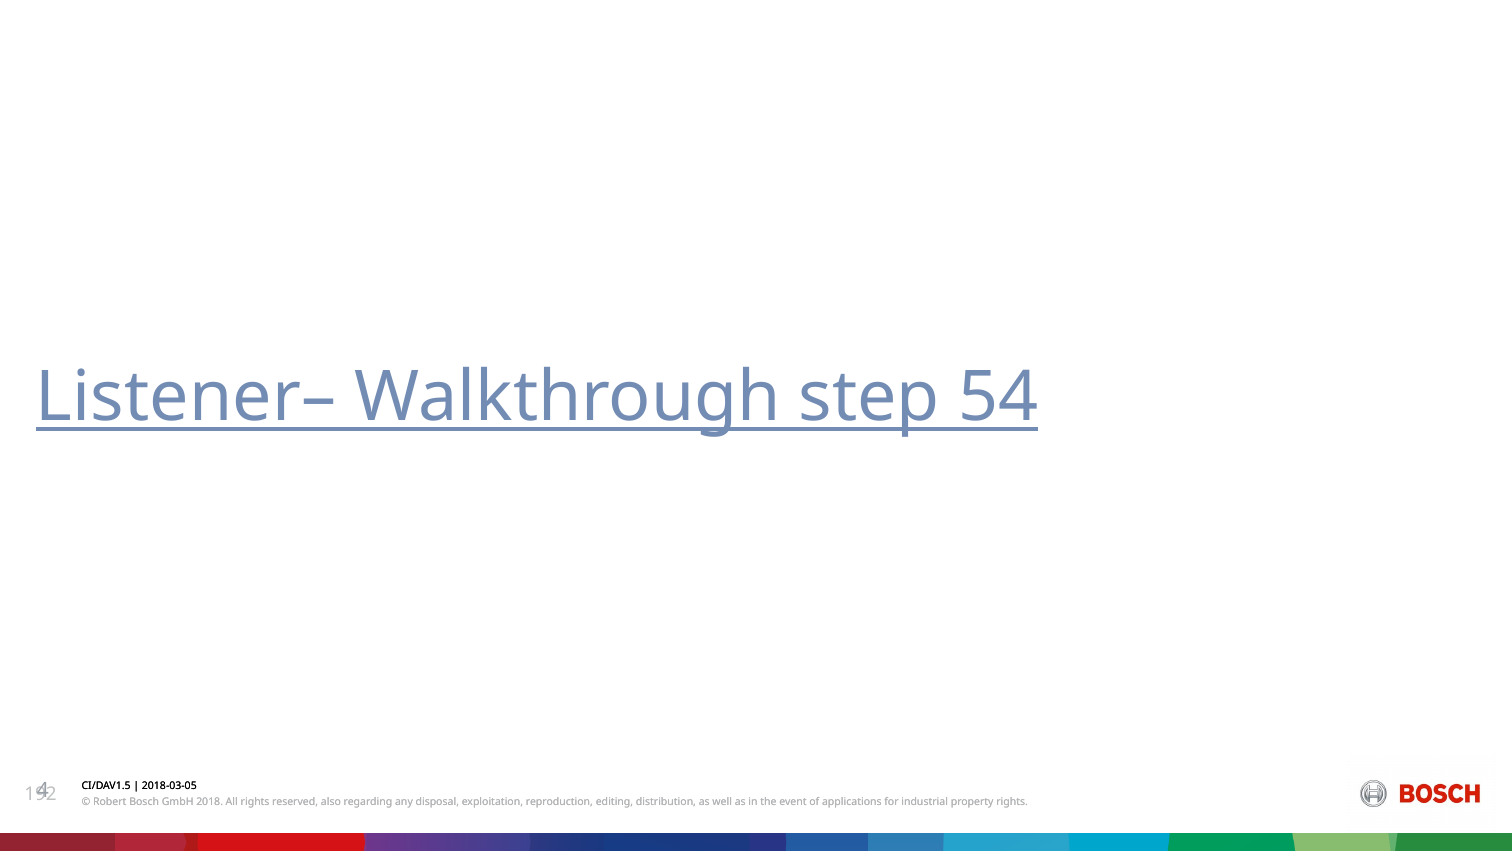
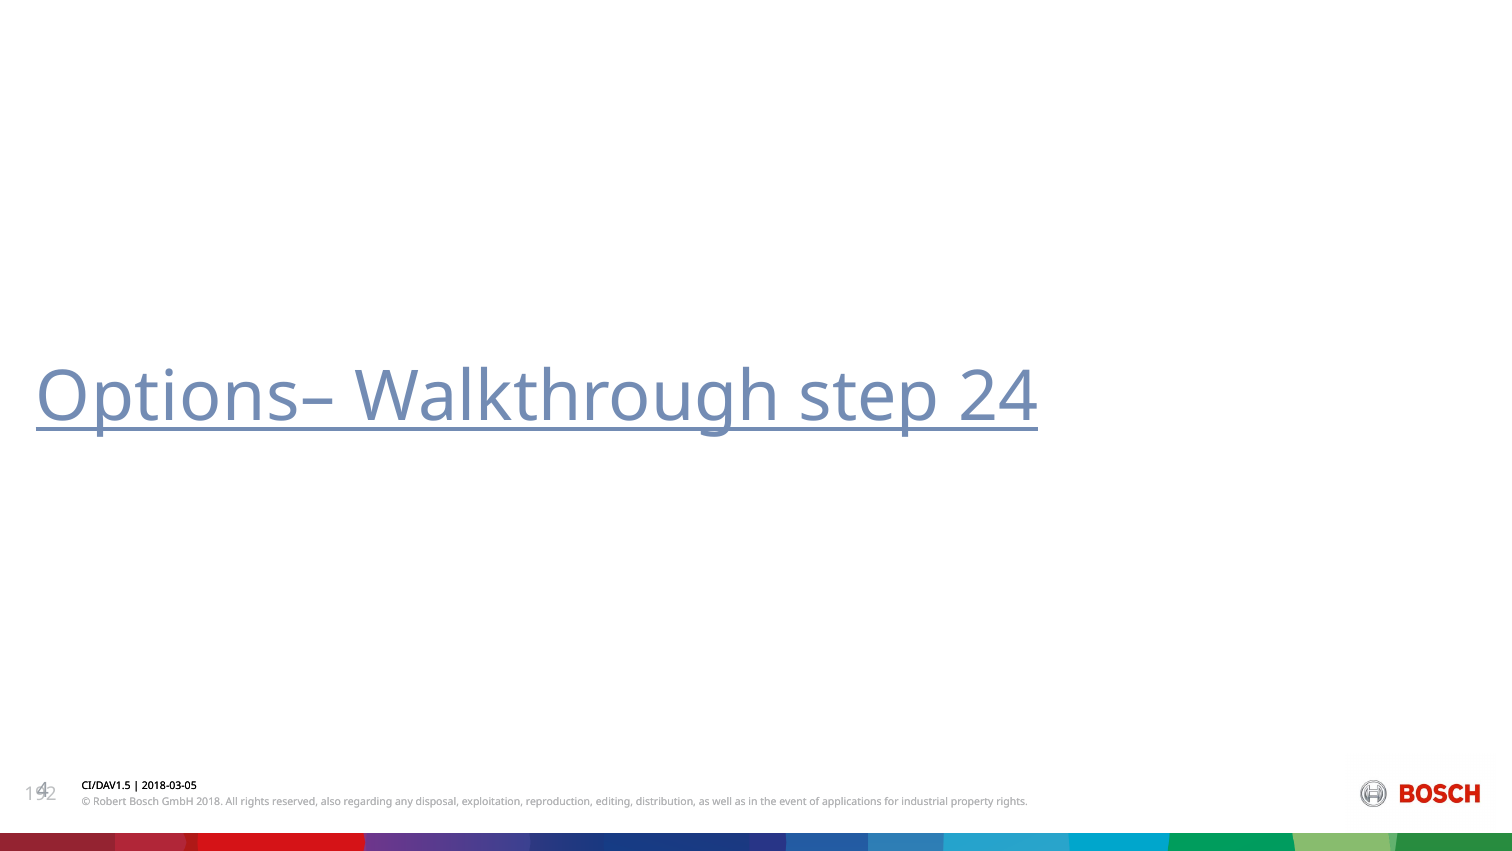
Listener–: Listener– -> Options–
54: 54 -> 24
